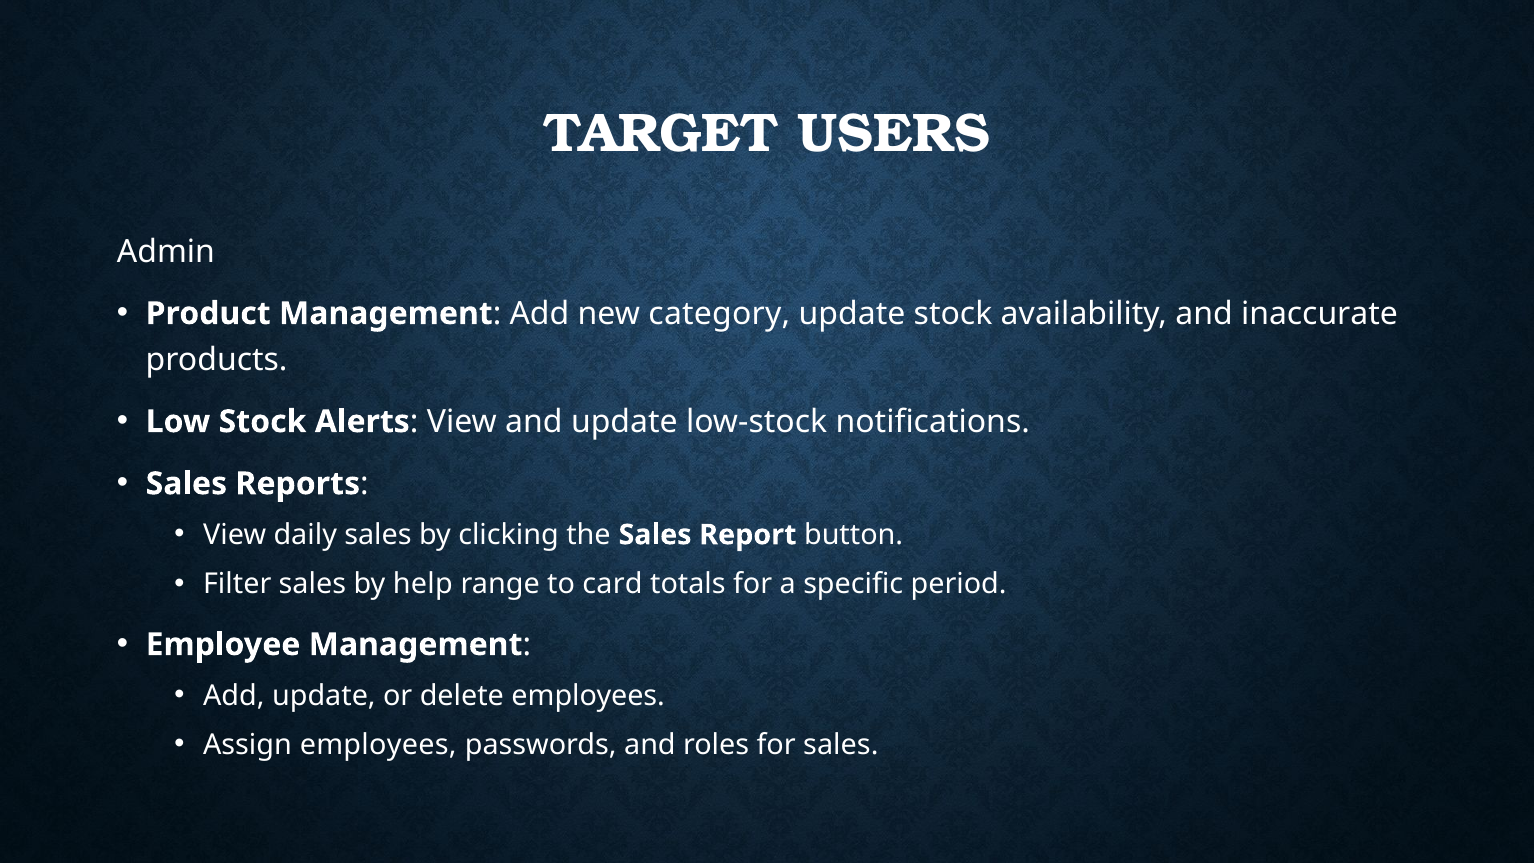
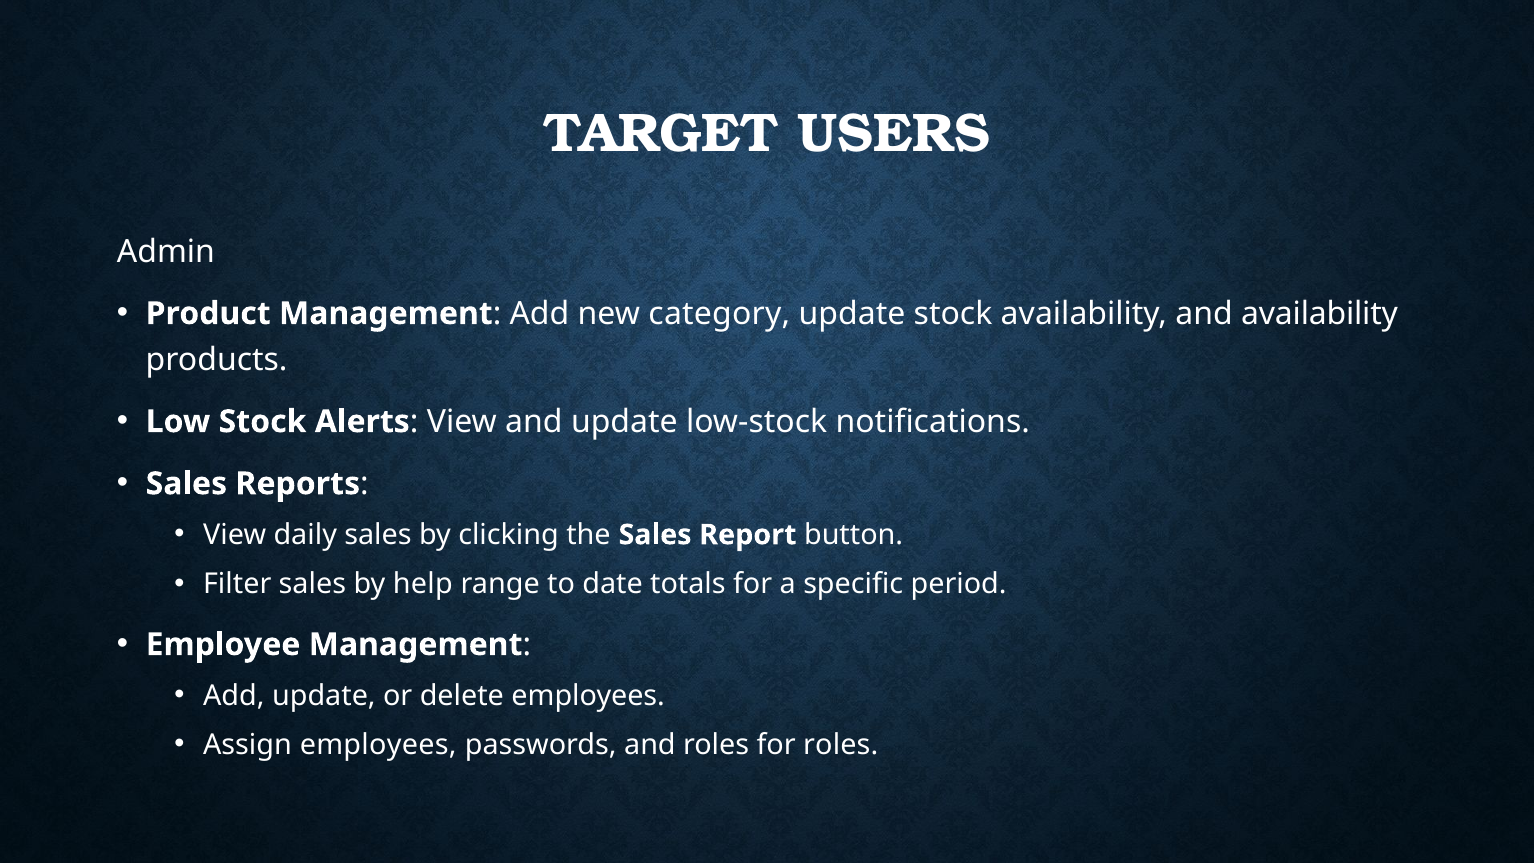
and inaccurate: inaccurate -> availability
card: card -> date
for sales: sales -> roles
